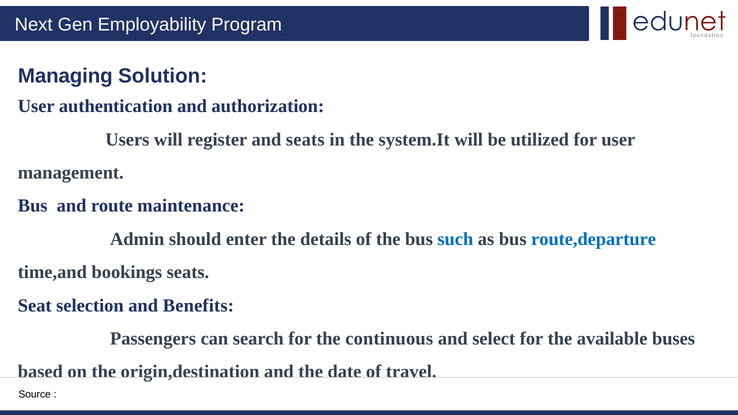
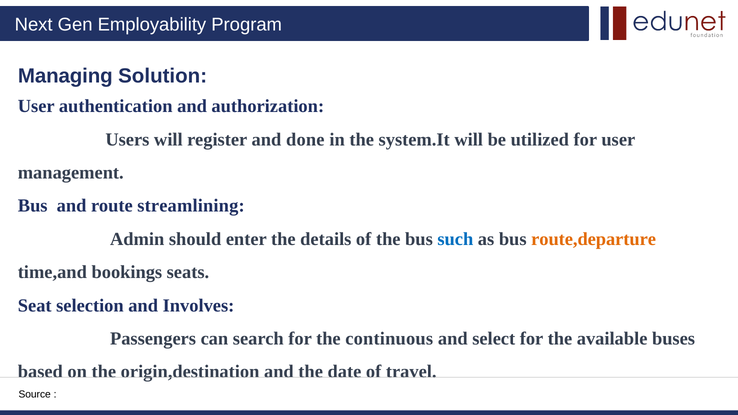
and seats: seats -> done
maintenance: maintenance -> streamlining
route,departure colour: blue -> orange
Benefits: Benefits -> Involves
